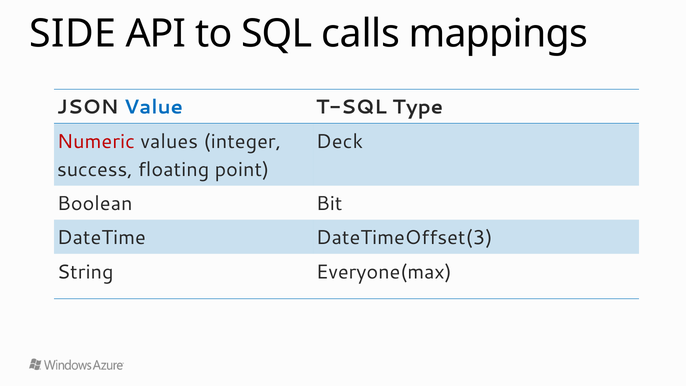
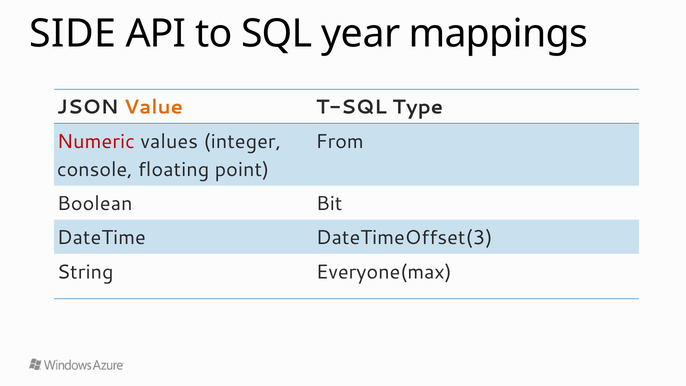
calls: calls -> year
Value colour: blue -> orange
Deck: Deck -> From
success: success -> console
